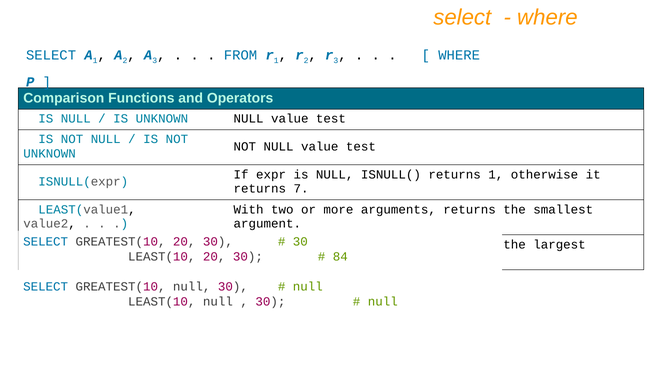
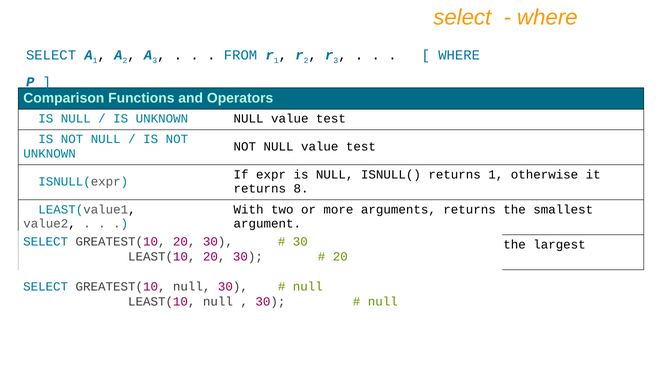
7: 7 -> 8
84 at (340, 256): 84 -> 20
